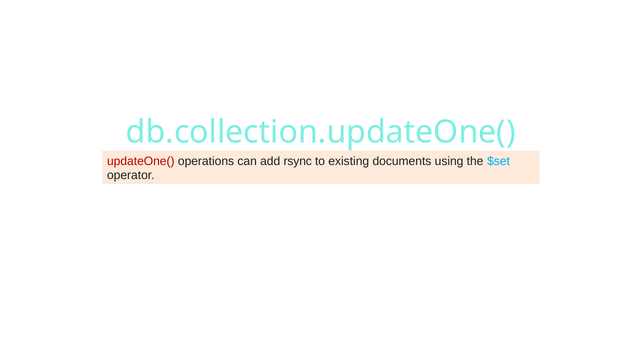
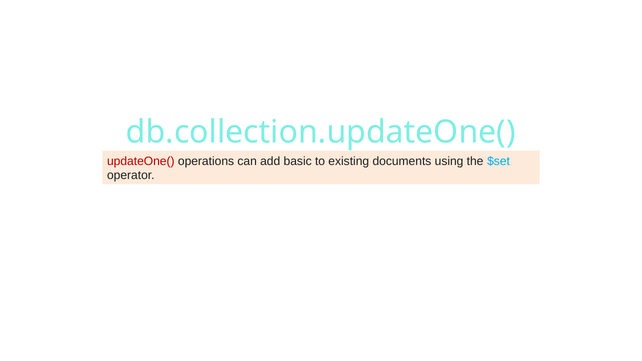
rsync: rsync -> basic
